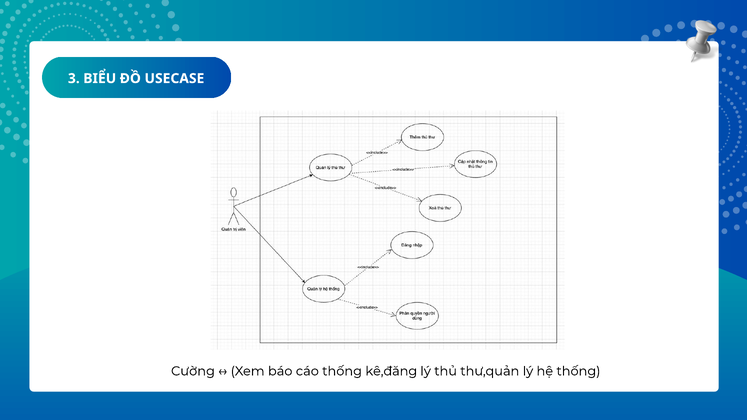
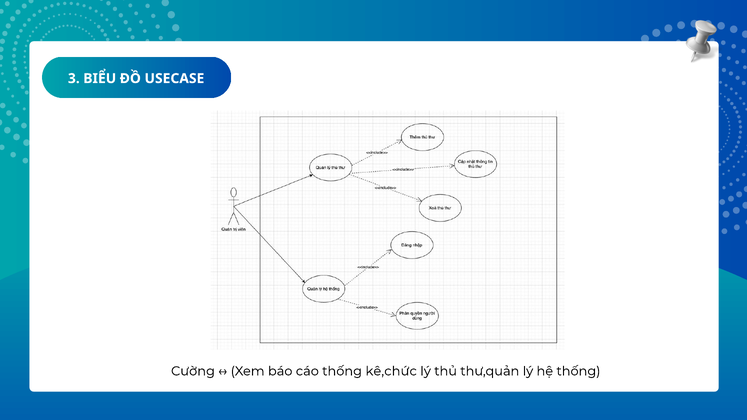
kê,đăng: kê,đăng -> kê,chức
